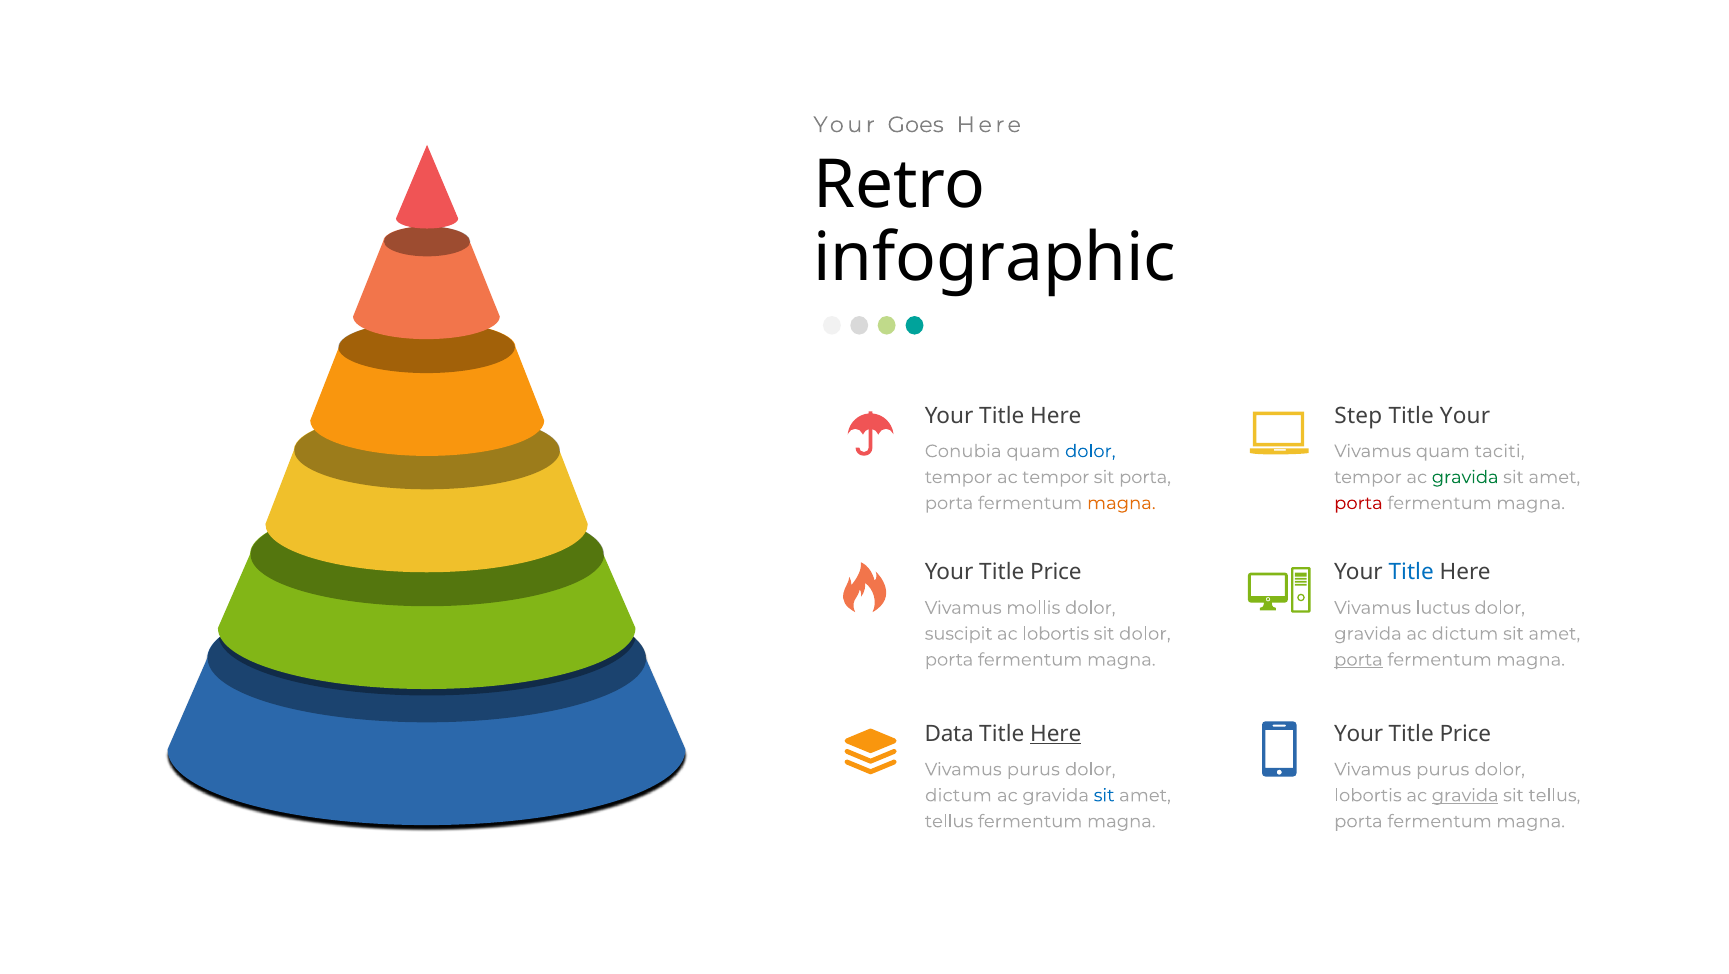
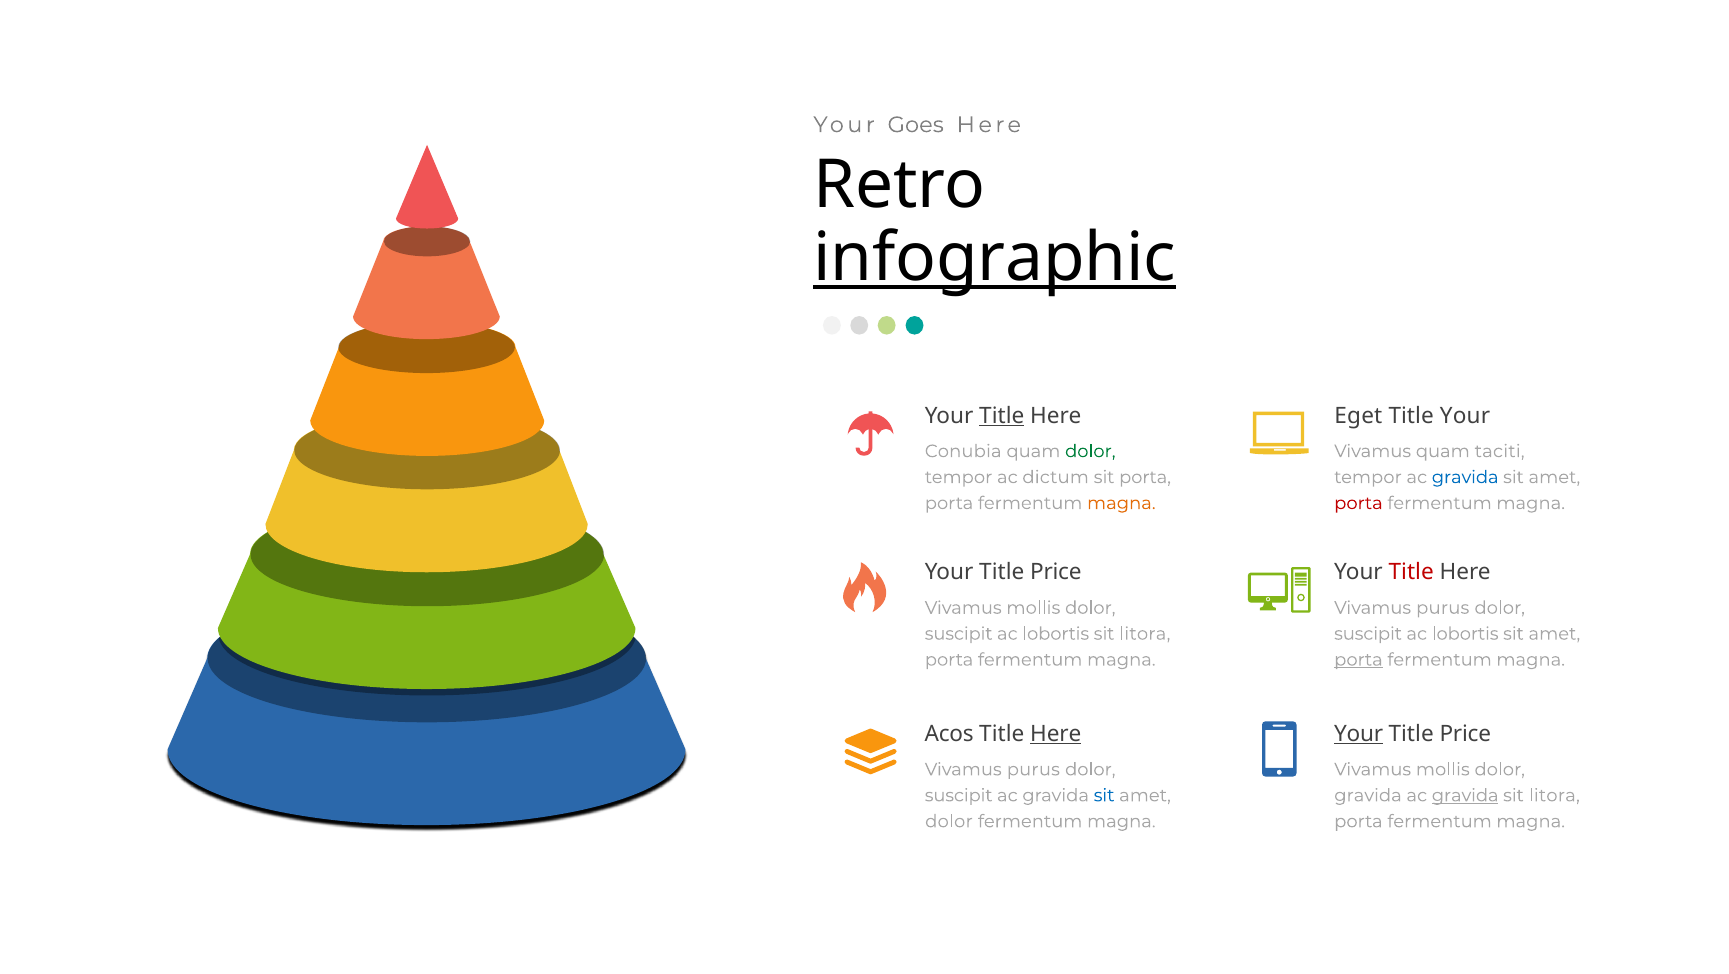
infographic underline: none -> present
Title at (1002, 416) underline: none -> present
Step: Step -> Eget
dolor at (1090, 451) colour: blue -> green
ac tempor: tempor -> dictum
gravida at (1465, 477) colour: green -> blue
Title at (1411, 572) colour: blue -> red
luctus at (1443, 608): luctus -> purus
dolor at (1145, 634): dolor -> litora
gravida at (1368, 634): gravida -> suscipit
dictum at (1465, 634): dictum -> lobortis
Data: Data -> Acos
Your at (1359, 734) underline: none -> present
purus at (1443, 770): purus -> mollis
dictum at (958, 795): dictum -> suscipit
lobortis at (1368, 795): lobortis -> gravida
tellus at (1554, 795): tellus -> litora
tellus at (949, 821): tellus -> dolor
